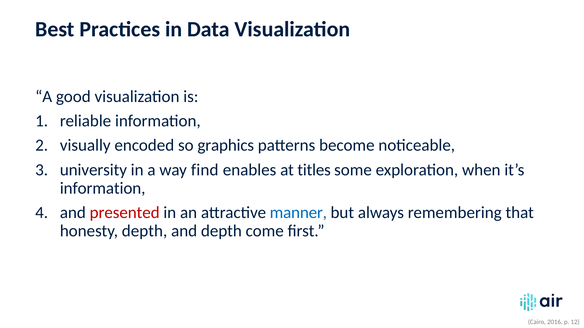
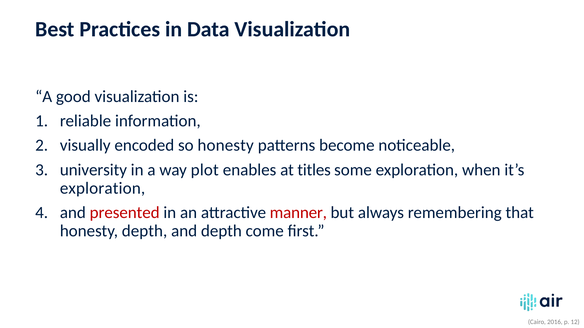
so graphics: graphics -> honesty
find: find -> plot
information at (103, 188): information -> exploration
manner colour: blue -> red
